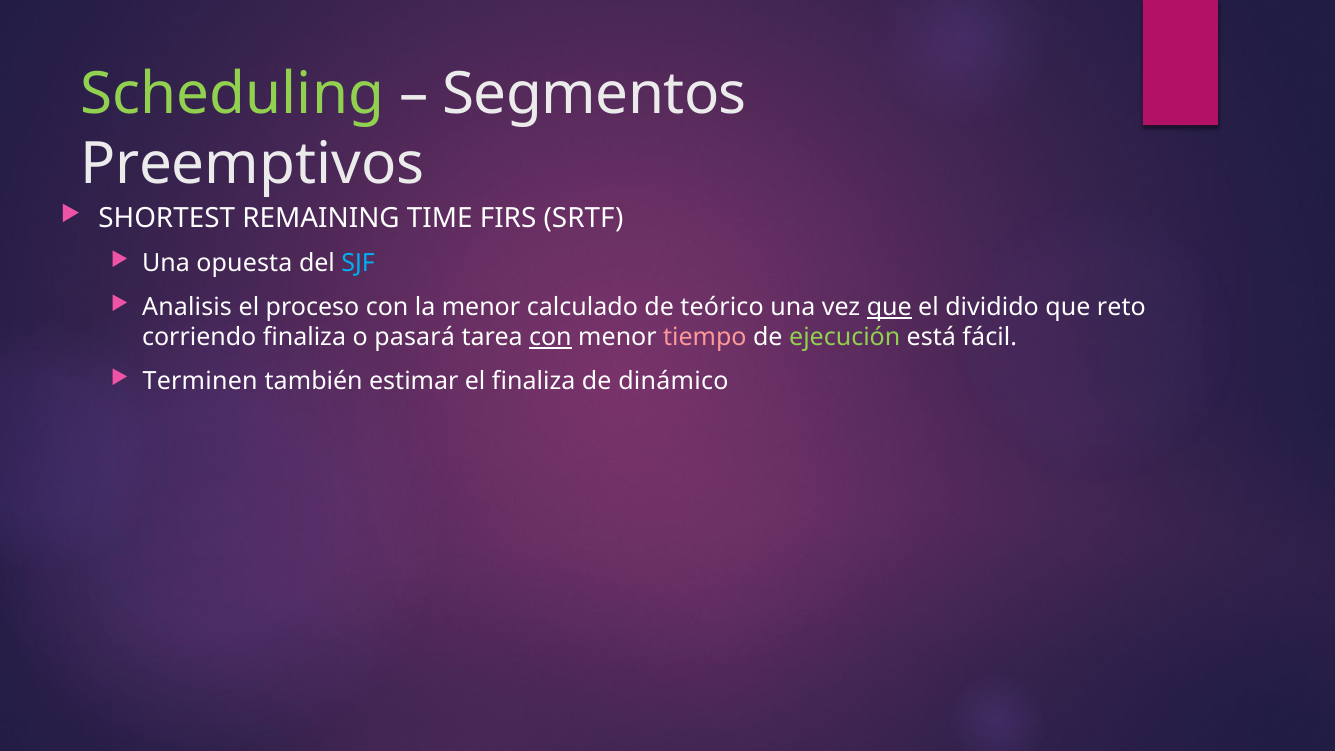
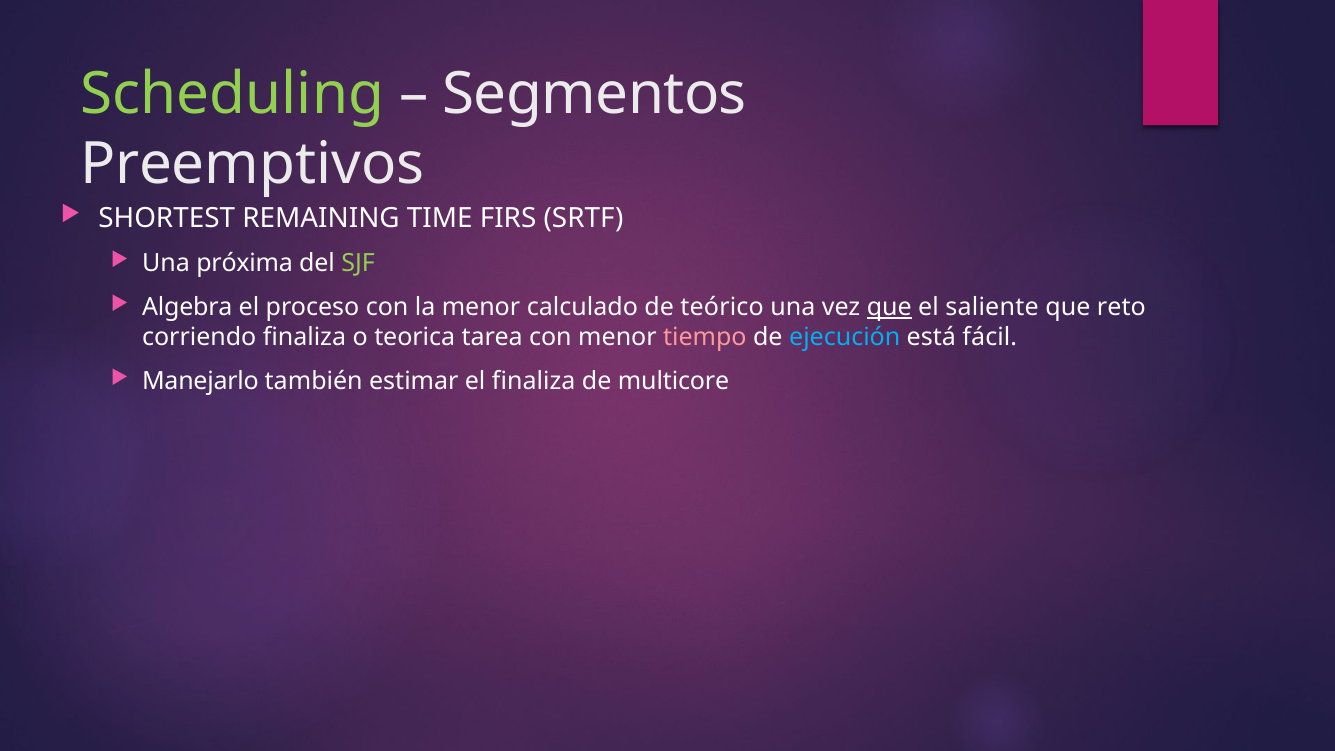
opuesta: opuesta -> próxima
SJF colour: light blue -> light green
Analisis: Analisis -> Algebra
dividido: dividido -> saliente
pasará: pasará -> teorica
con at (550, 337) underline: present -> none
ejecución colour: light green -> light blue
Terminen: Terminen -> Manejarlo
dinámico: dinámico -> multicore
